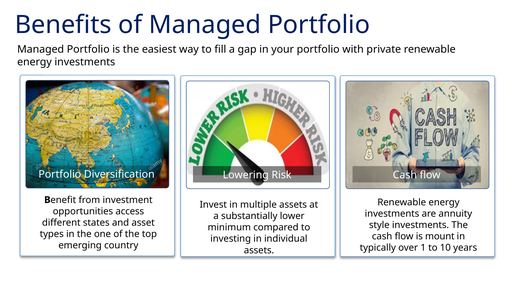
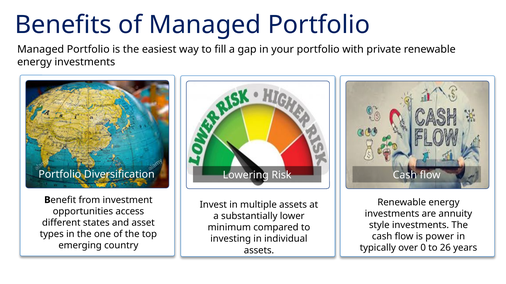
mount: mount -> power
1: 1 -> 0
10: 10 -> 26
